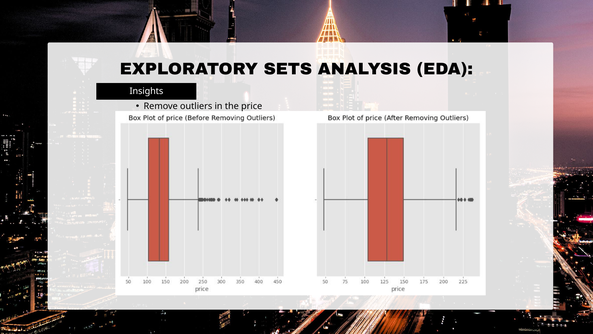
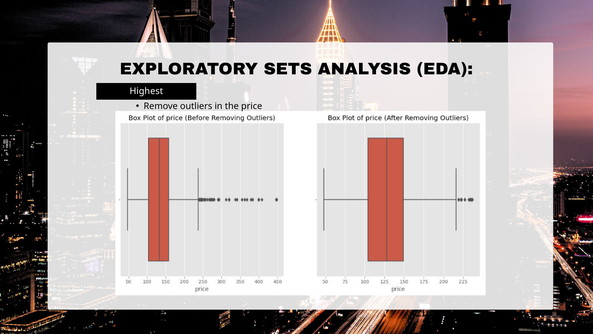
Insights: Insights -> Highest
